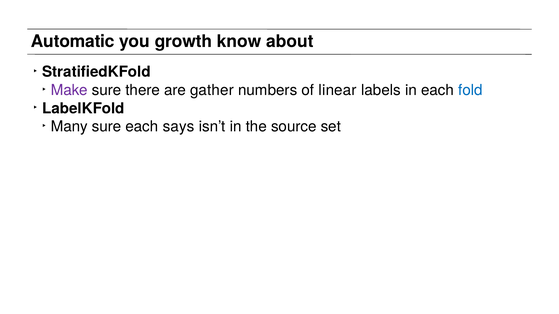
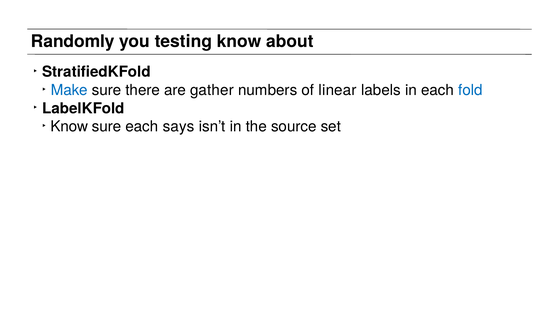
Automatic: Automatic -> Randomly
growth: growth -> testing
Make colour: purple -> blue
Many at (69, 127): Many -> Know
